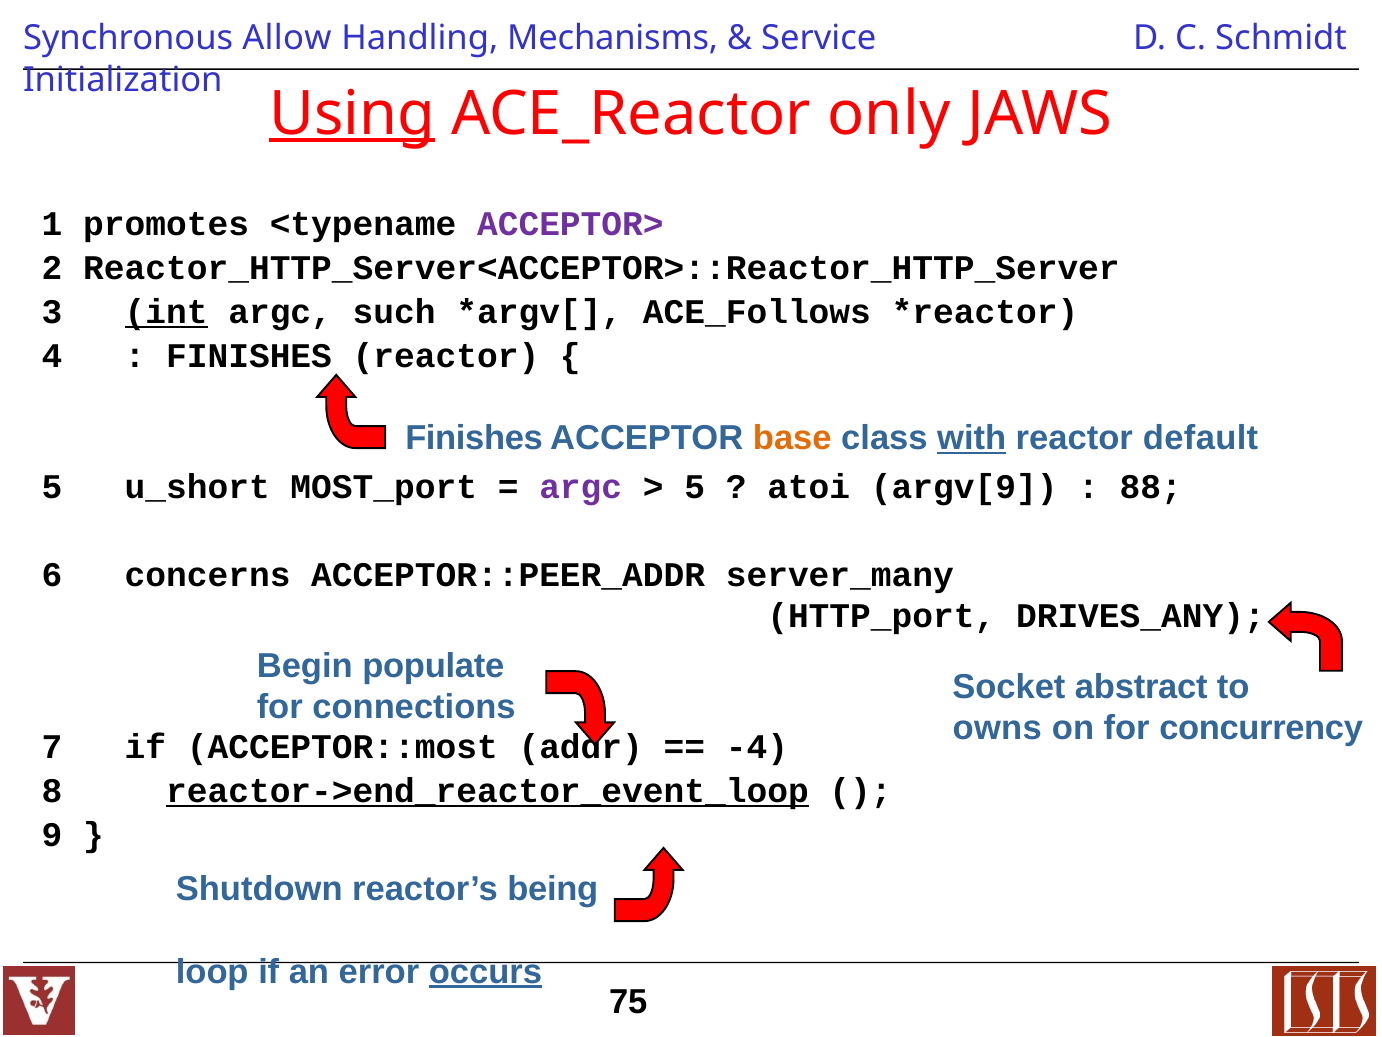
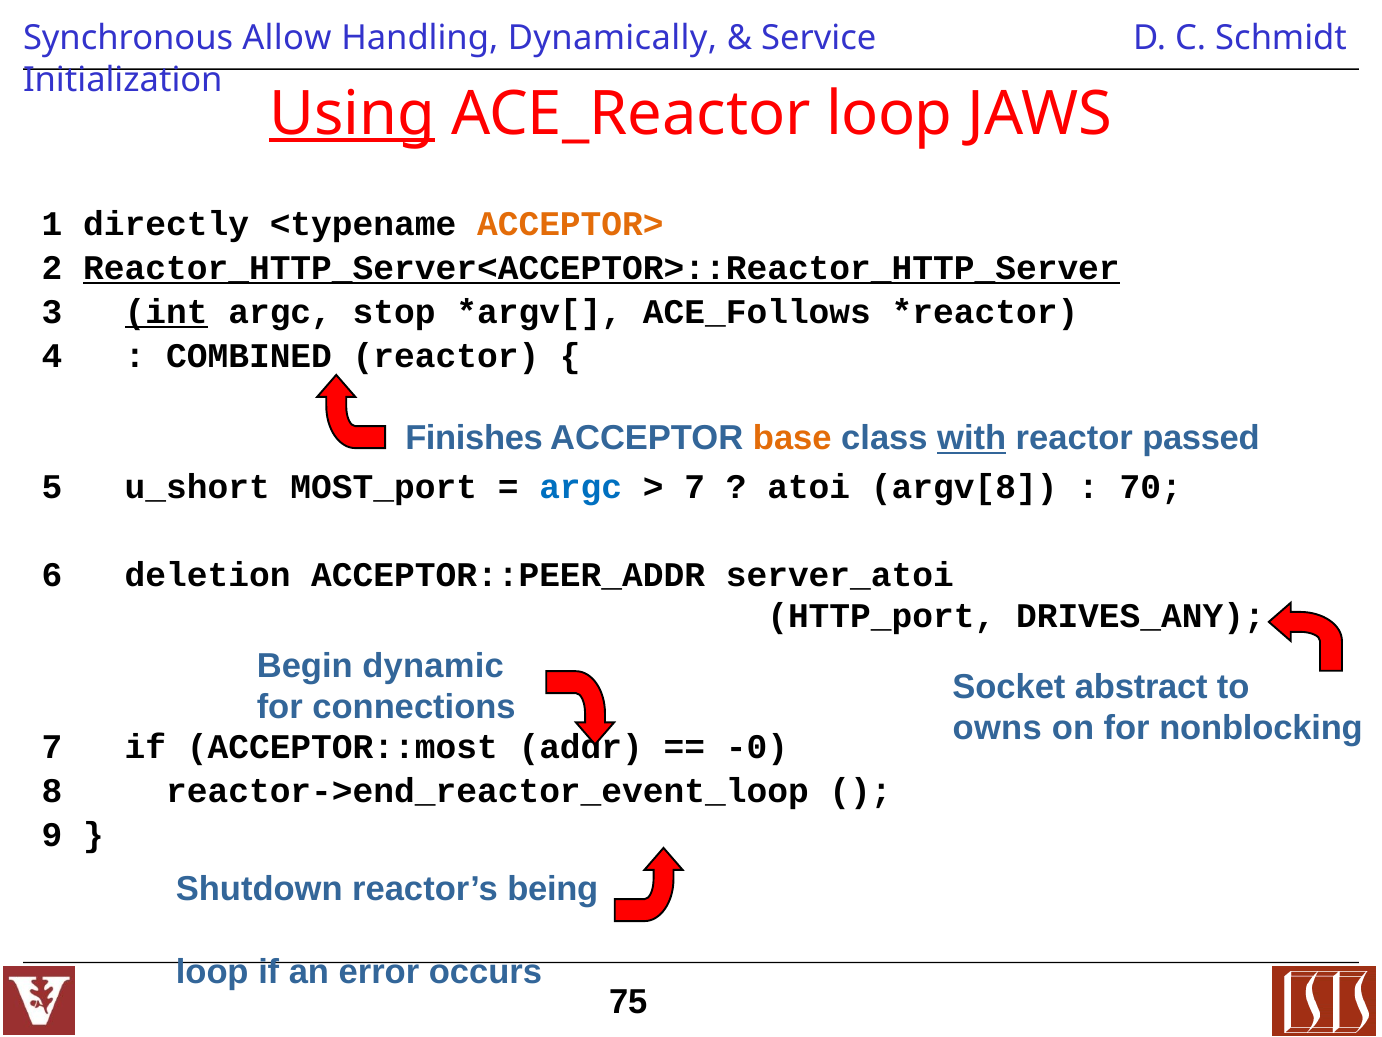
Mechanisms: Mechanisms -> Dynamically
ACE_Reactor only: only -> loop
promotes: promotes -> directly
ACCEPTOR> colour: purple -> orange
Reactor_HTTP_Server<ACCEPTOR>::Reactor_HTTP_Server underline: none -> present
such: such -> stop
FINISHES at (249, 356): FINISHES -> COMBINED
default: default -> passed
argc at (581, 487) colour: purple -> blue
5 at (695, 487): 5 -> 7
argv[9: argv[9 -> argv[8
88: 88 -> 70
concerns: concerns -> deletion
server_many: server_many -> server_atoi
populate: populate -> dynamic
concurrency: concurrency -> nonblocking
-4: -4 -> -0
reactor->end_reactor_event_loop underline: present -> none
occurs underline: present -> none
